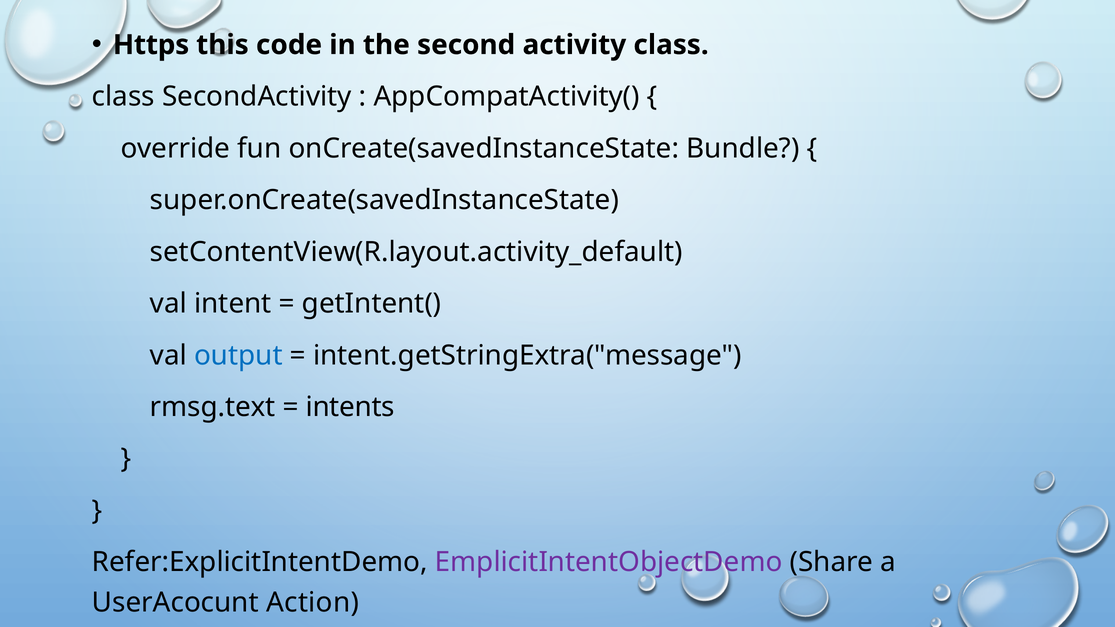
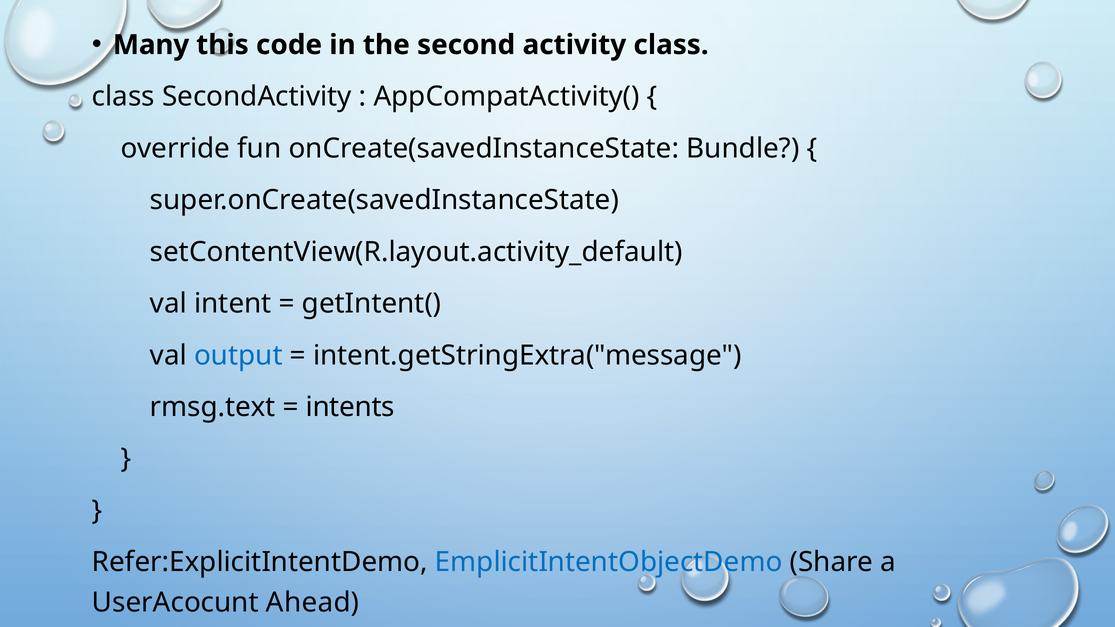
Https: Https -> Many
EmplicitIntentObjectDemo colour: purple -> blue
Action: Action -> Ahead
